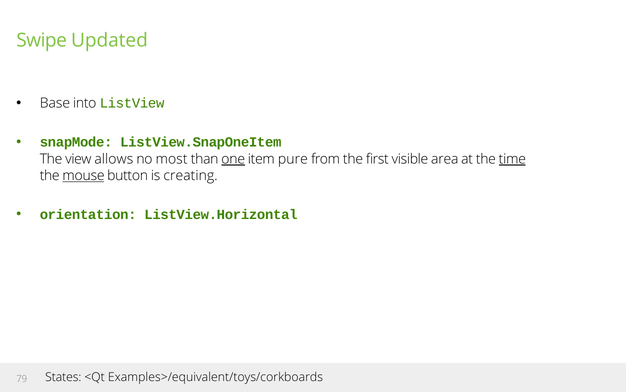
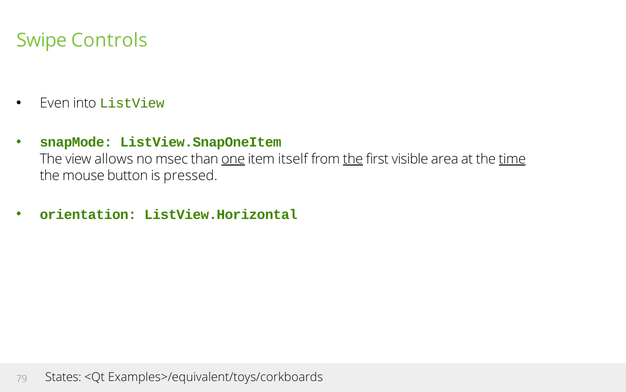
Updated: Updated -> Controls
Base: Base -> Even
most: most -> msec
pure: pure -> itself
the at (353, 159) underline: none -> present
mouse underline: present -> none
creating: creating -> pressed
